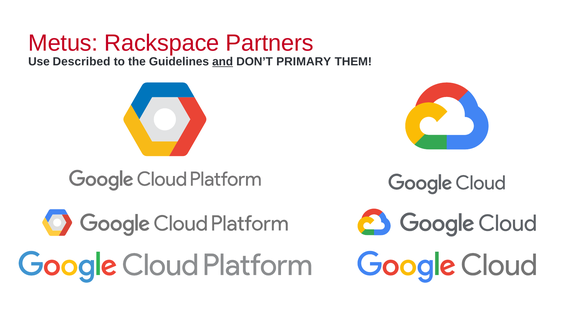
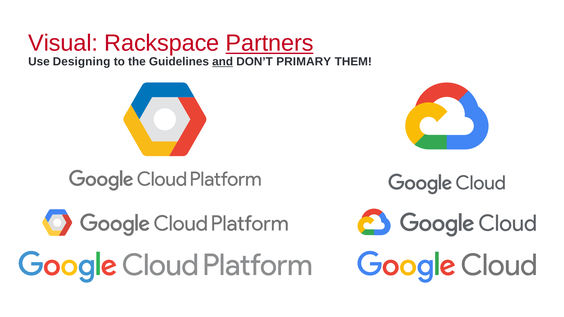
Metus: Metus -> Visual
Partners underline: none -> present
Described: Described -> Designing
